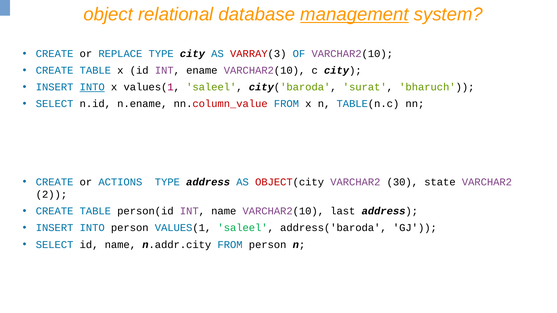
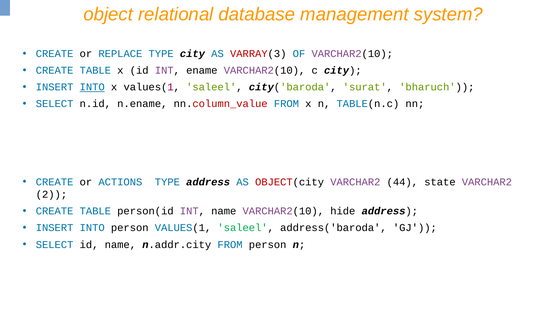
management underline: present -> none
30: 30 -> 44
last: last -> hide
